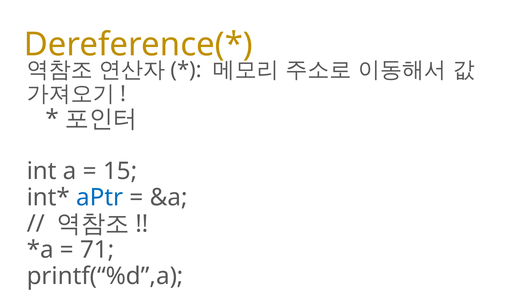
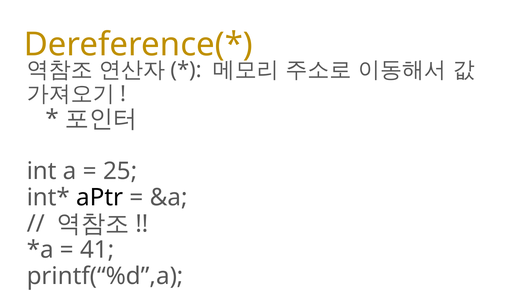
15: 15 -> 25
aPtr colour: blue -> black
71: 71 -> 41
